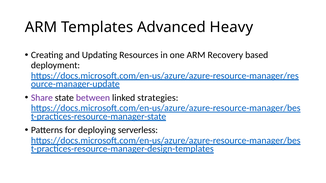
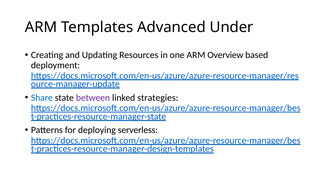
Heavy: Heavy -> Under
Recovery: Recovery -> Overview
Share colour: purple -> blue
